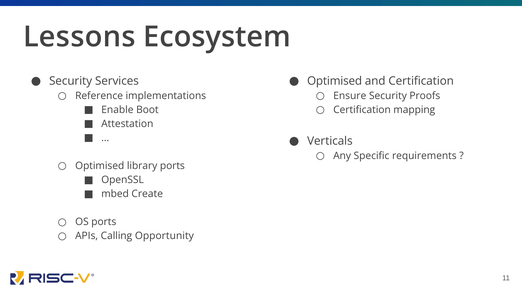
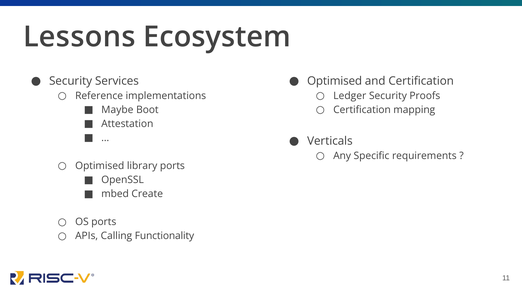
Ensure: Ensure -> Ledger
Enable: Enable -> Maybe
Opportunity: Opportunity -> Functionality
